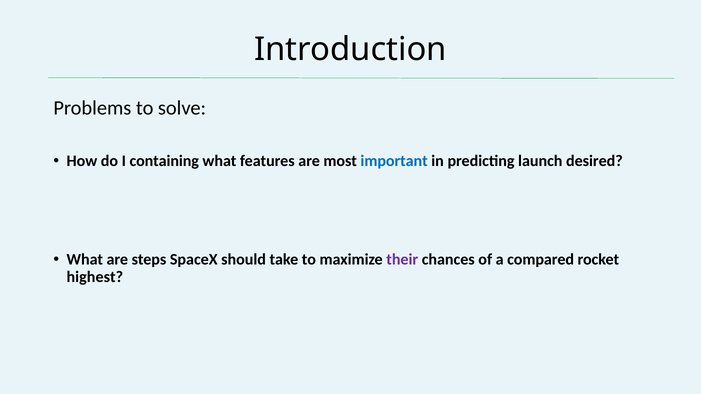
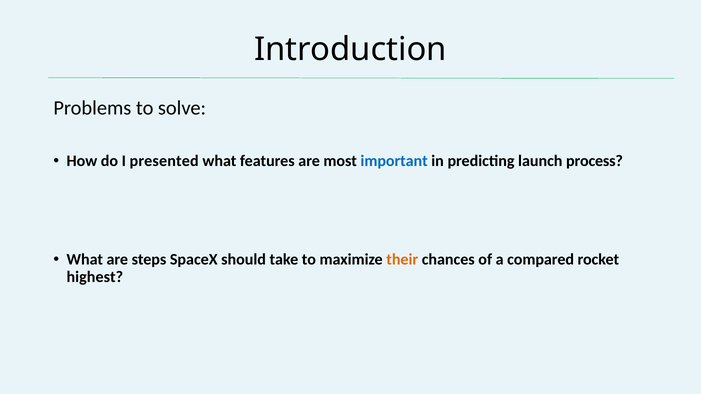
containing: containing -> presented
desired: desired -> process
their colour: purple -> orange
